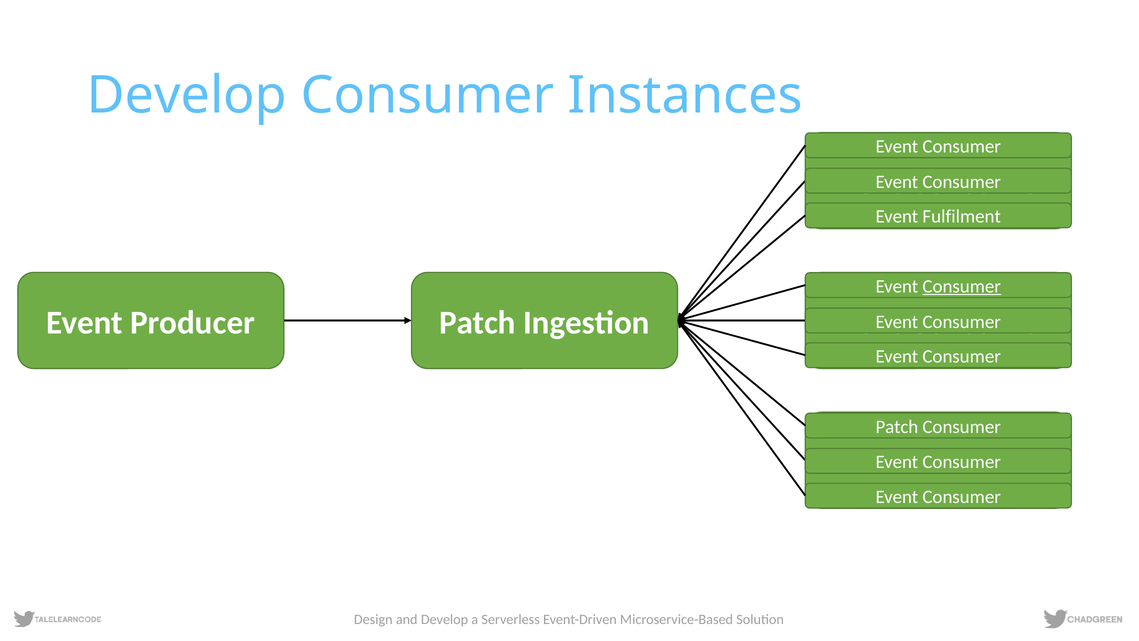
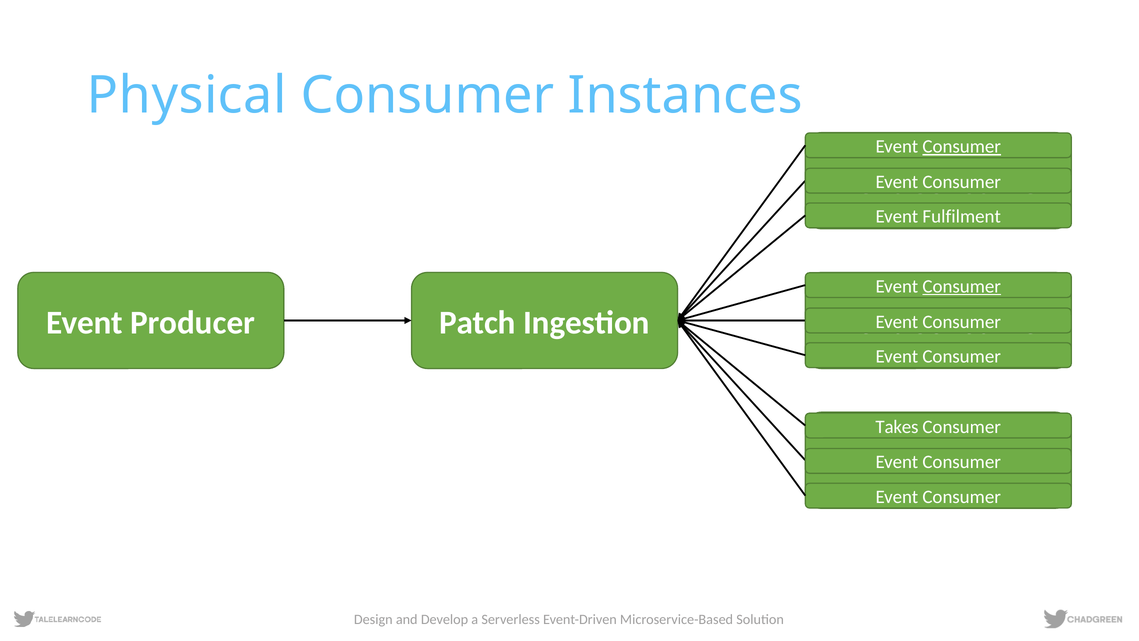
Develop at (187, 96): Develop -> Physical
Consumer at (962, 147) underline: none -> present
Patch at (897, 427): Patch -> Takes
